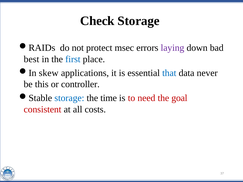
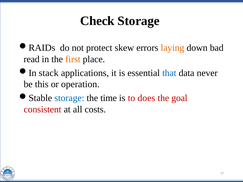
msec: msec -> skew
laying colour: purple -> orange
best: best -> read
first colour: blue -> orange
skew: skew -> stack
controller: controller -> operation
need: need -> does
